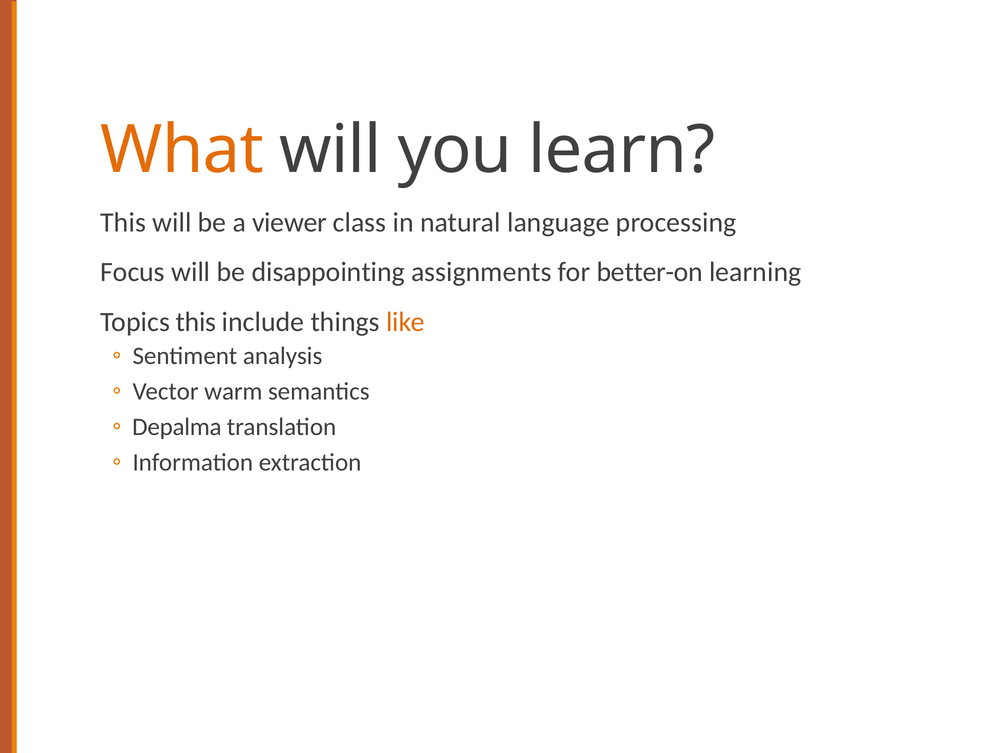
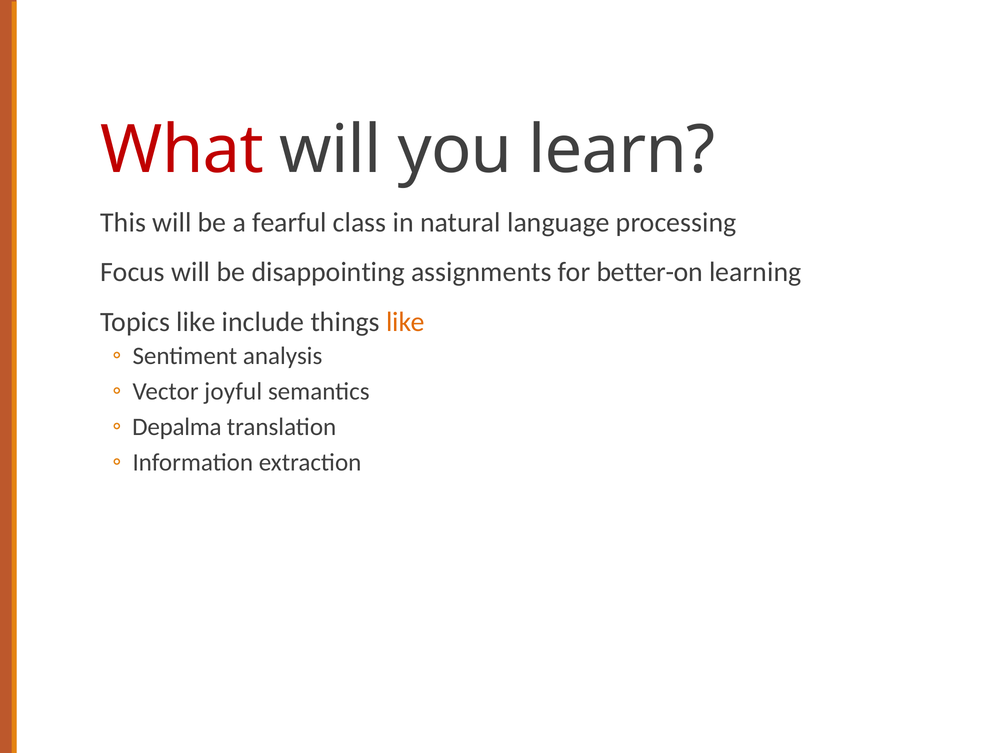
What colour: orange -> red
viewer: viewer -> fearful
Topics this: this -> like
warm: warm -> joyful
